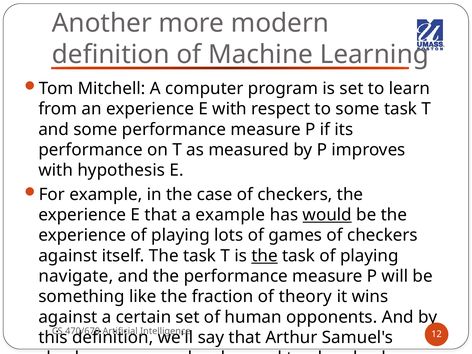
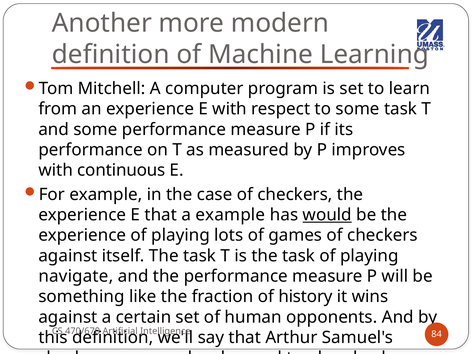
hypothesis: hypothesis -> continuous
the at (264, 256) underline: present -> none
theory: theory -> history
12: 12 -> 84
